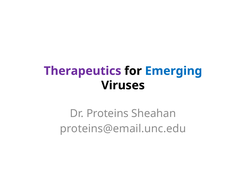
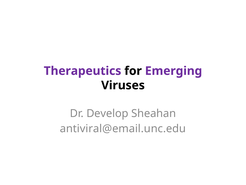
Emerging colour: blue -> purple
Proteins: Proteins -> Develop
proteins@email.unc.edu: proteins@email.unc.edu -> antiviral@email.unc.edu
